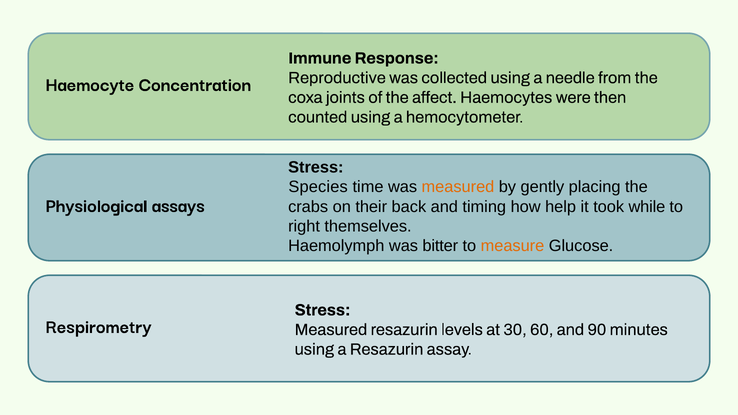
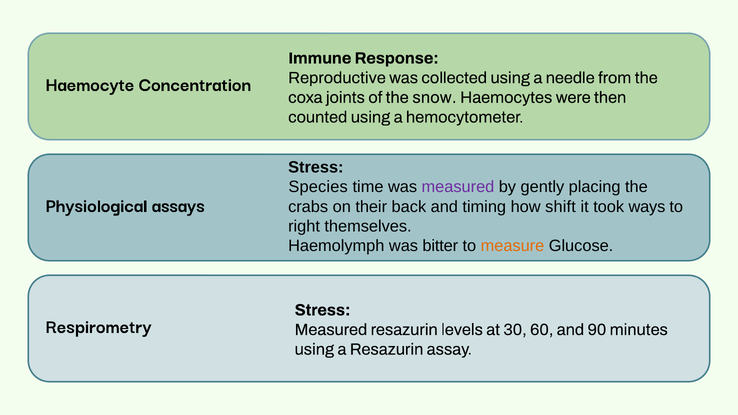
affect: affect -> snow
measured at (458, 187) colour: orange -> purple
help: help -> shift
while: while -> ways
